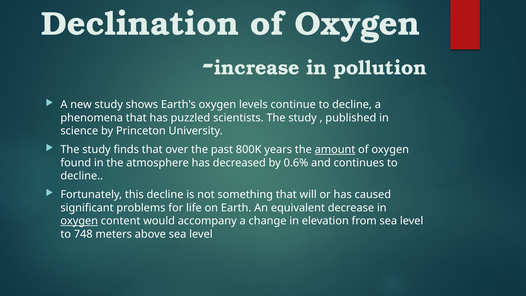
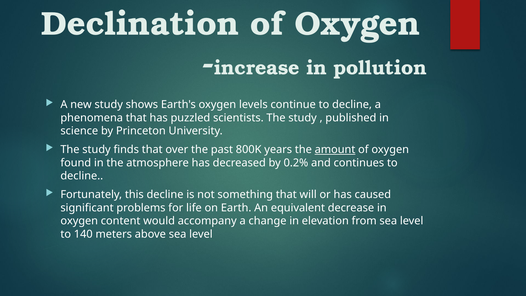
0.6%: 0.6% -> 0.2%
oxygen at (79, 221) underline: present -> none
748: 748 -> 140
